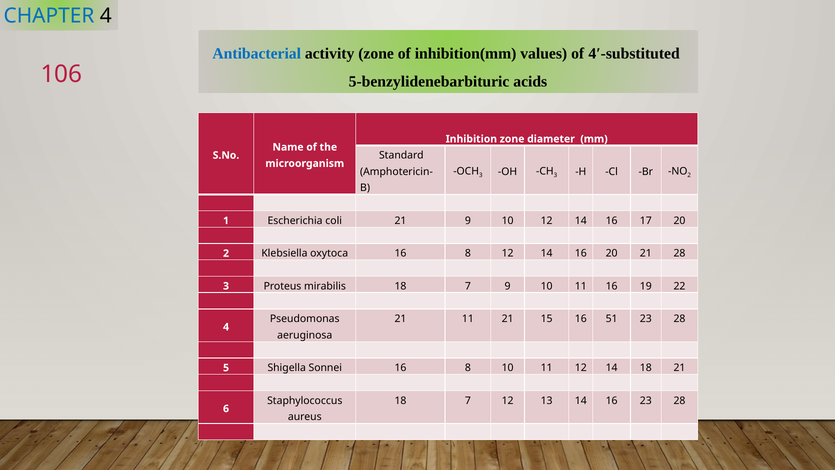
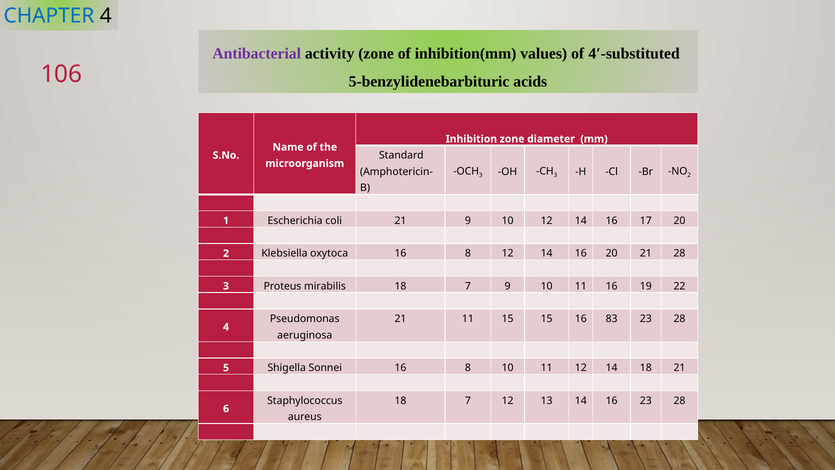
Antibacterial colour: blue -> purple
11 21: 21 -> 15
51: 51 -> 83
